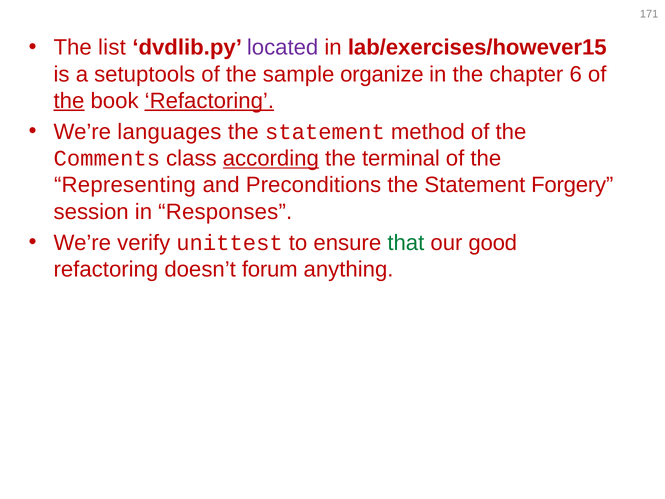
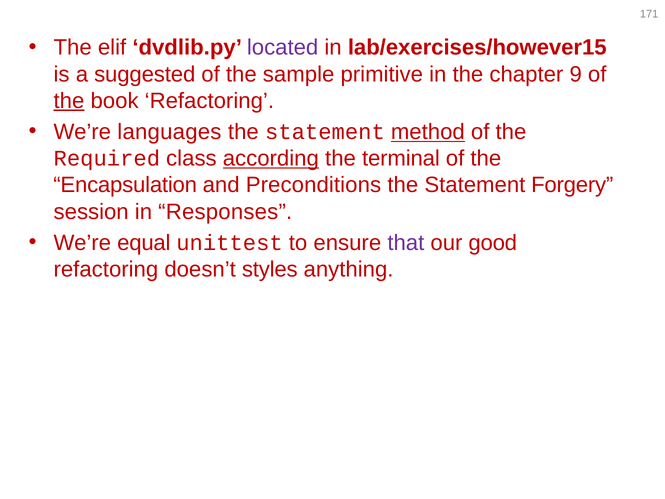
list: list -> elif
setuptools: setuptools -> suggested
organize: organize -> primitive
6: 6 -> 9
Refactoring at (209, 101) underline: present -> none
method underline: none -> present
Comments: Comments -> Required
Representing: Representing -> Encapsulation
verify: verify -> equal
that colour: green -> purple
forum: forum -> styles
